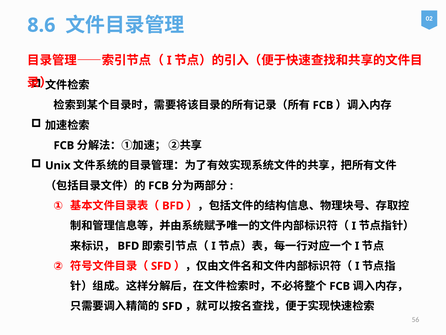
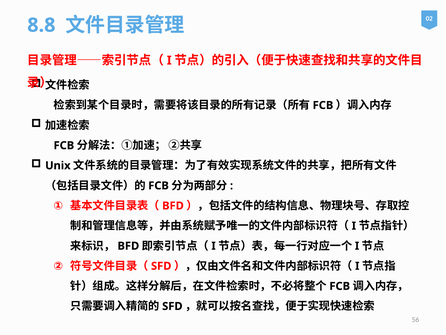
8.6: 8.6 -> 8.8
